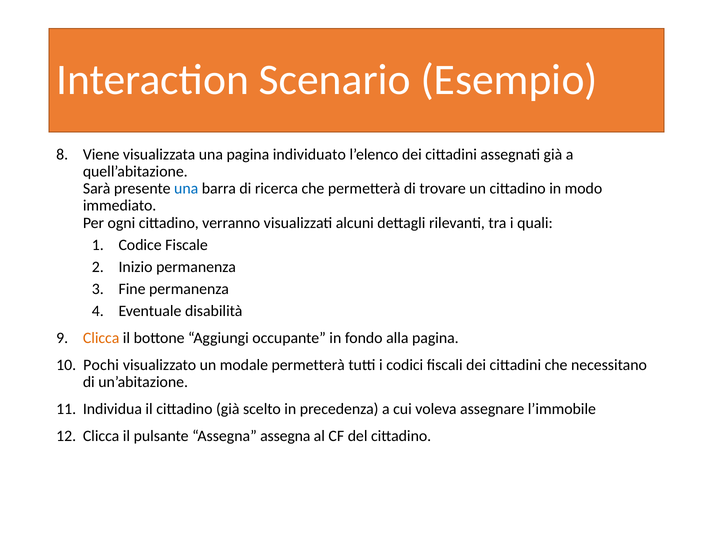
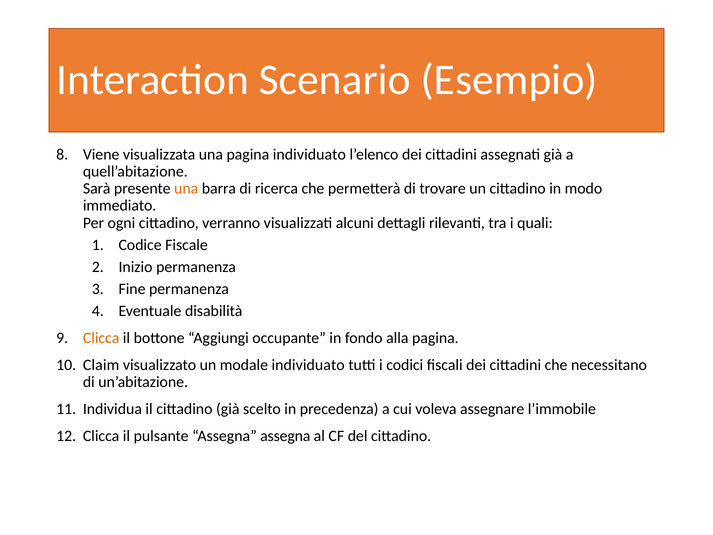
una at (186, 189) colour: blue -> orange
Pochi: Pochi -> Claim
modale permetterà: permetterà -> individuato
